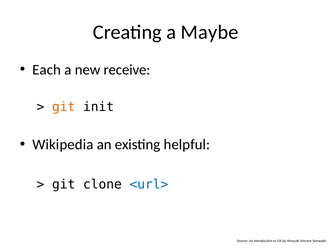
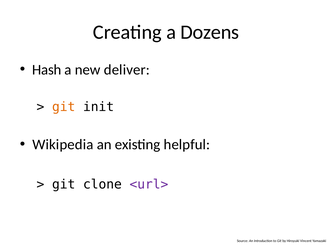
Maybe: Maybe -> Dozens
Each: Each -> Hash
receive: receive -> deliver
<url> colour: blue -> purple
